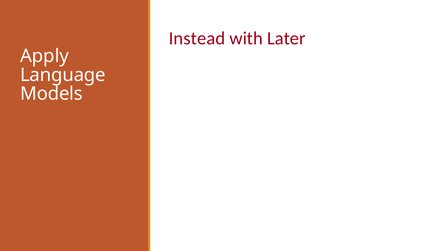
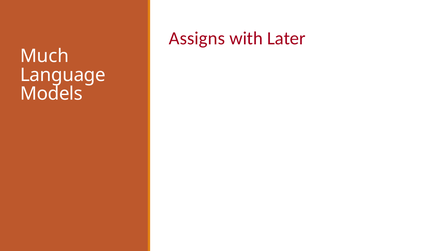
Instead: Instead -> Assigns
Apply: Apply -> Much
